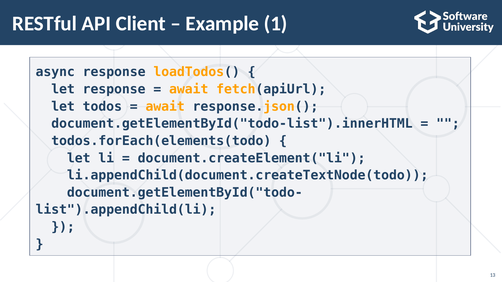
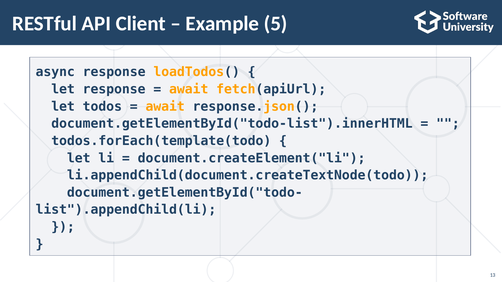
1: 1 -> 5
todos.forEach(elements(todo: todos.forEach(elements(todo -> todos.forEach(template(todo
